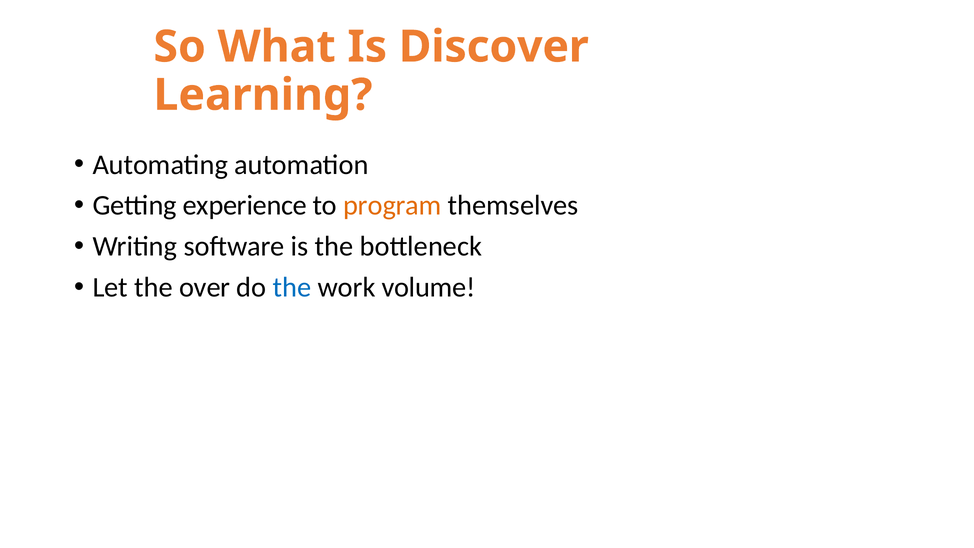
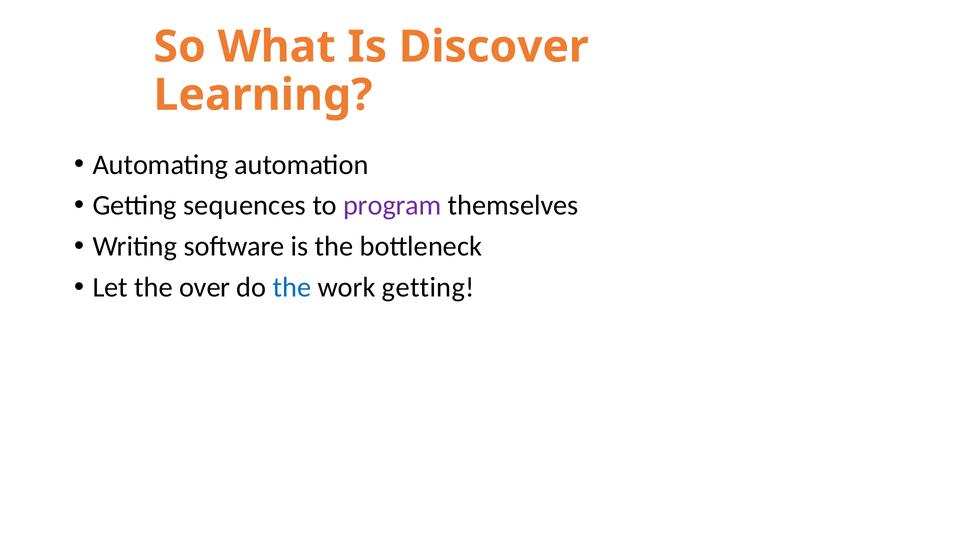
experience: experience -> sequences
program colour: orange -> purple
work volume: volume -> getting
